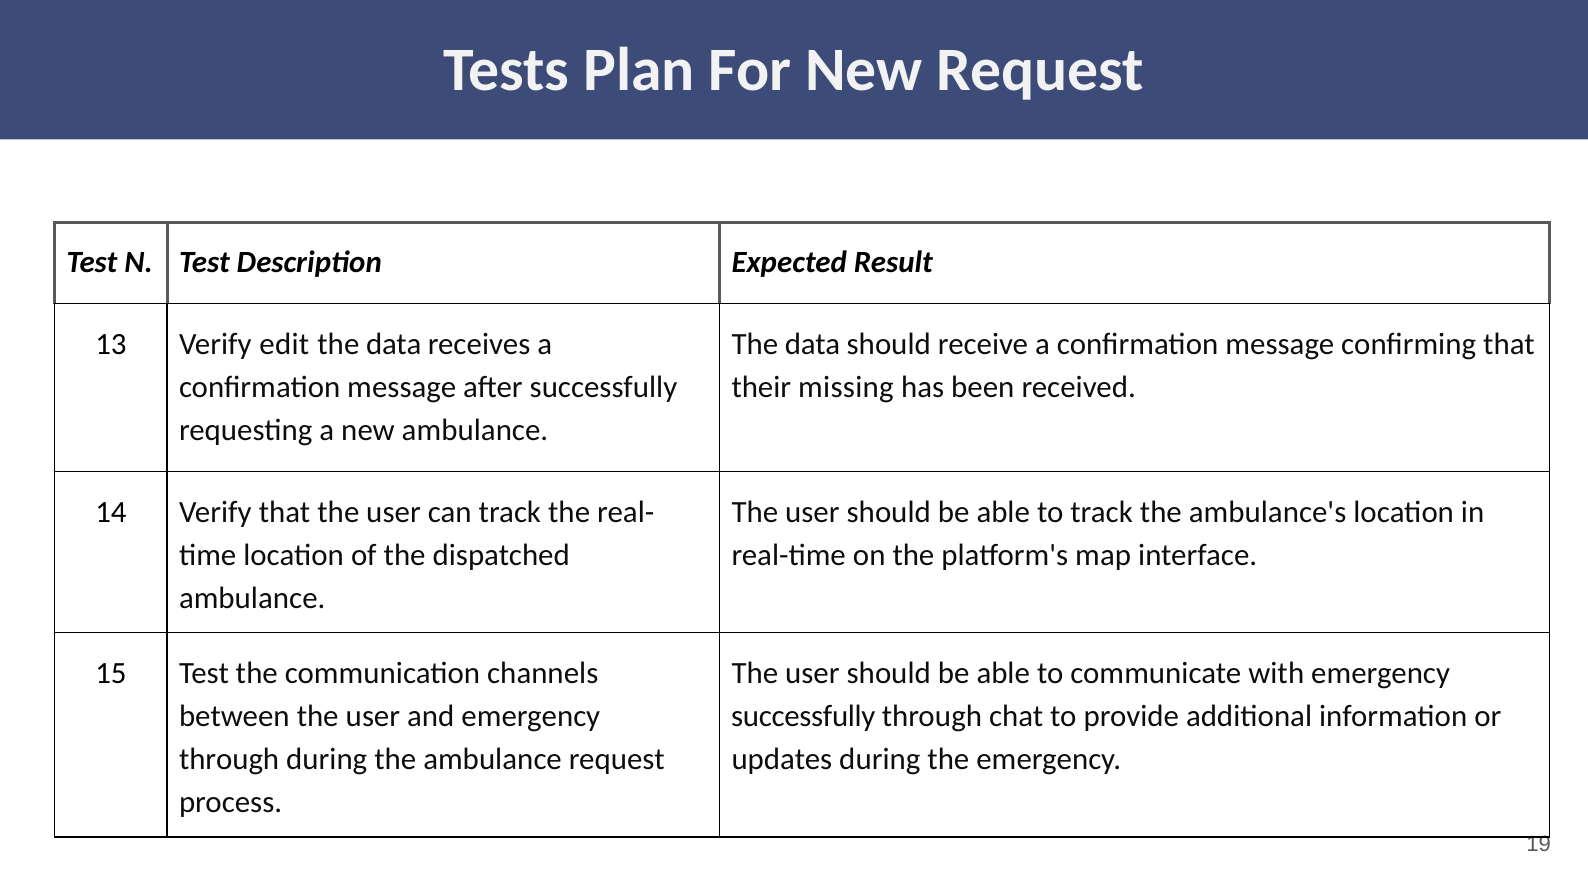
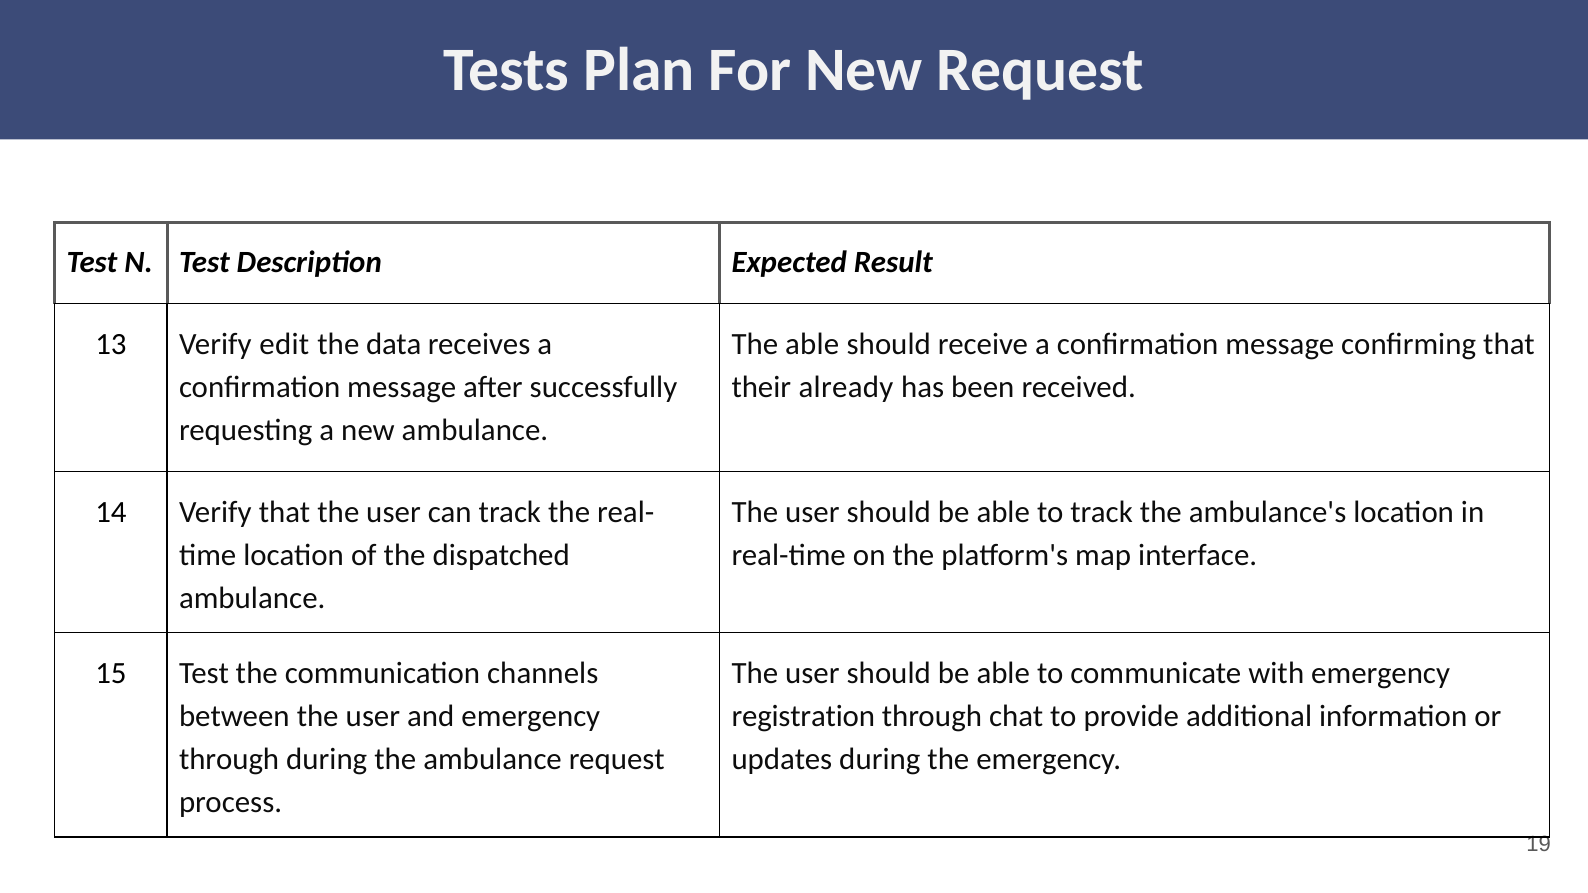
data at (813, 344): data -> able
missing: missing -> already
successfully at (803, 717): successfully -> registration
